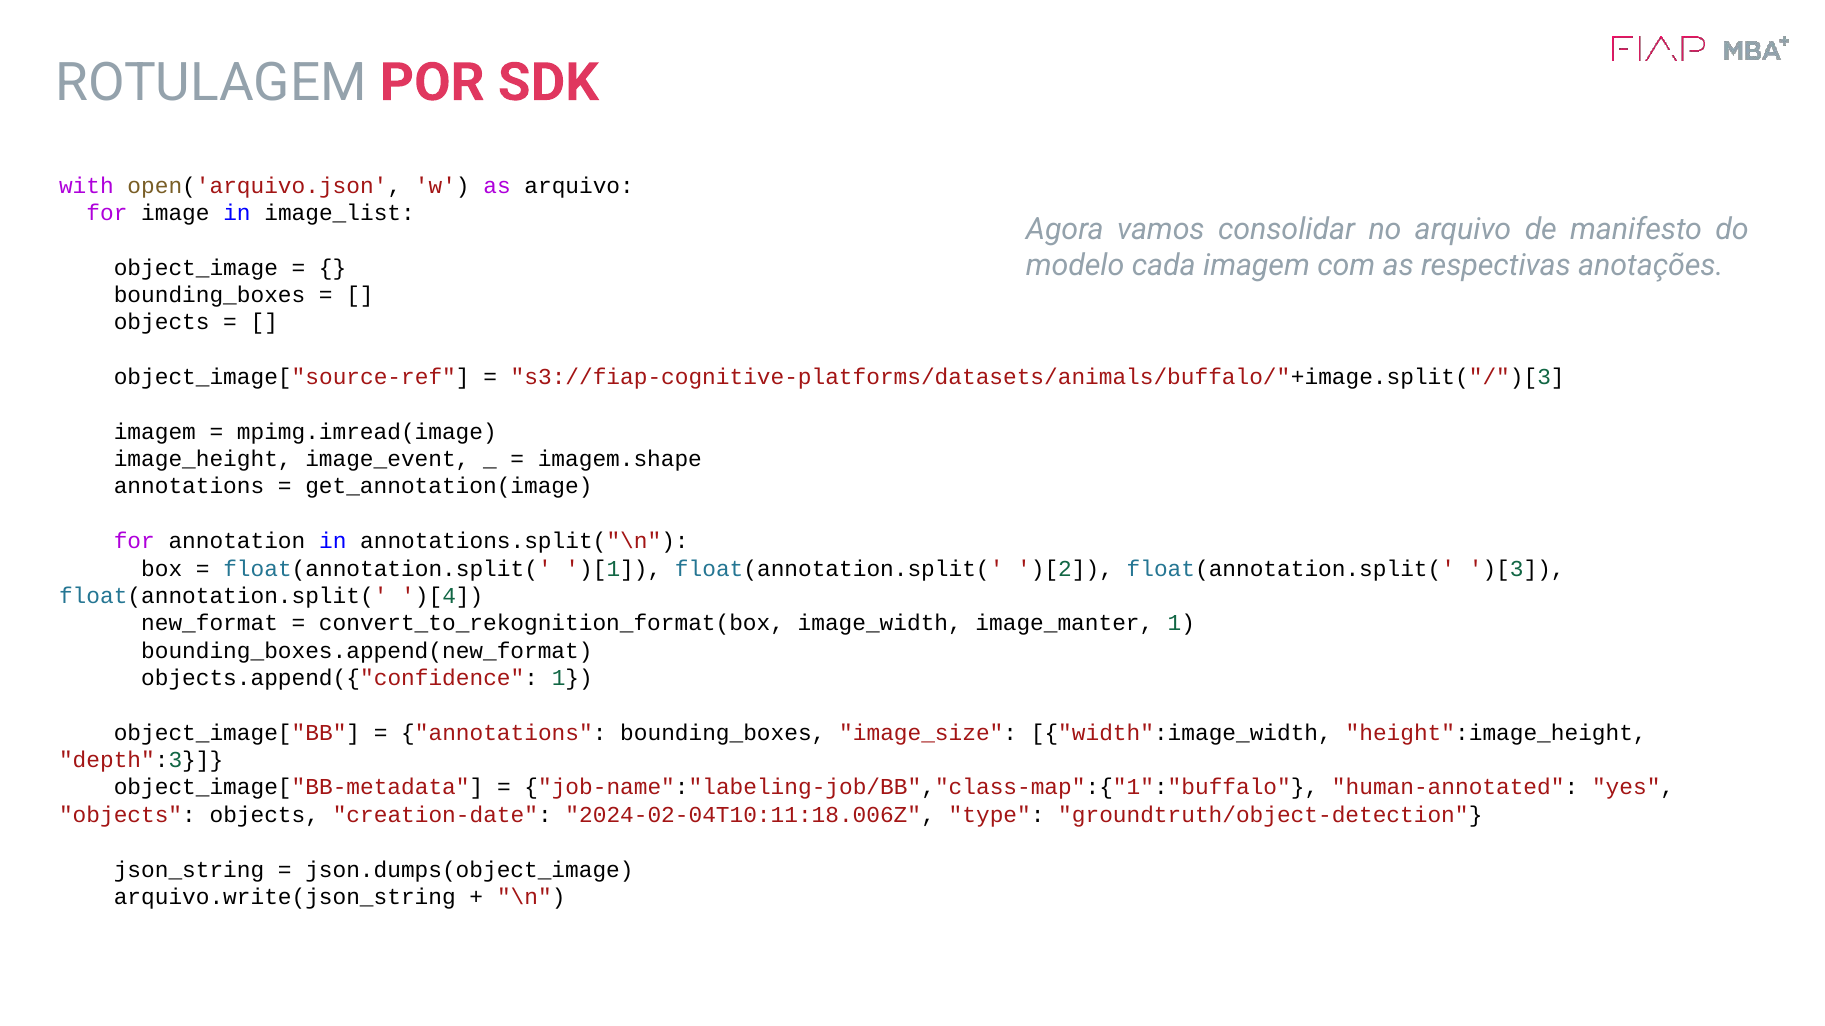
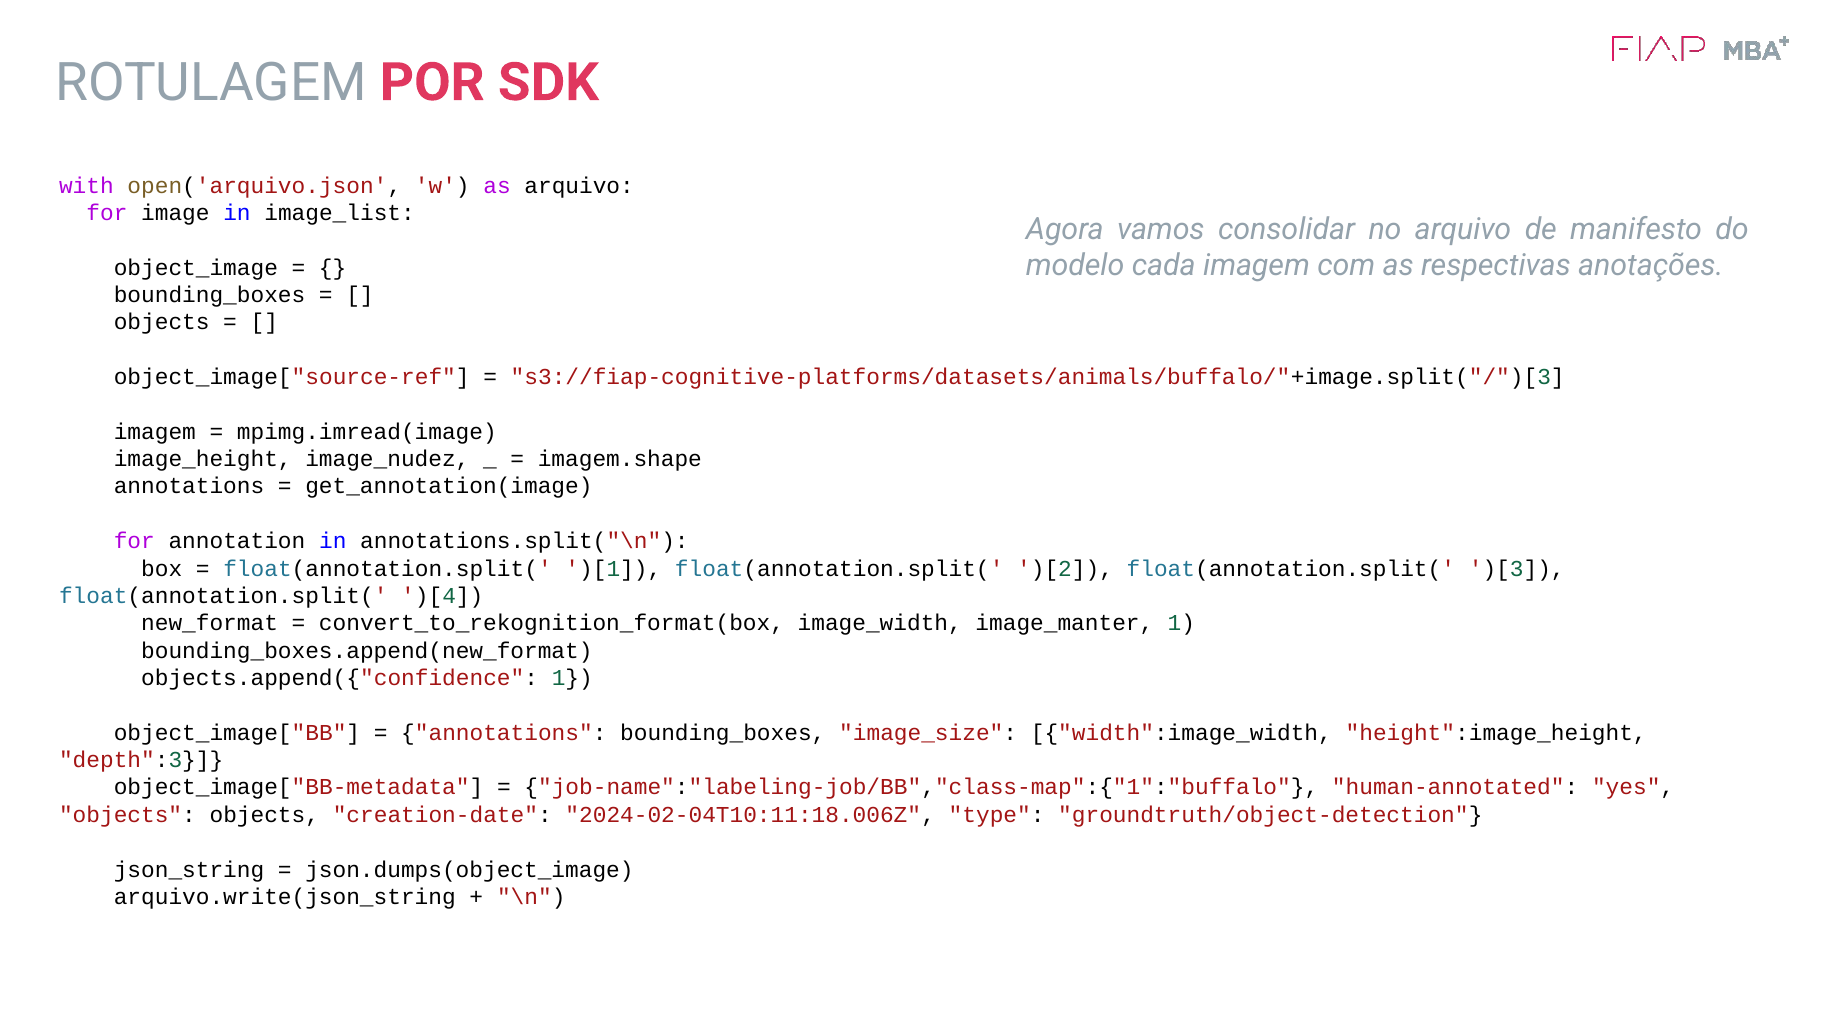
image_event: image_event -> image_nudez
